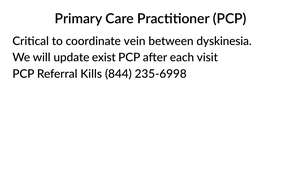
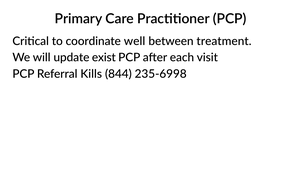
vein: vein -> well
dyskinesia: dyskinesia -> treatment
